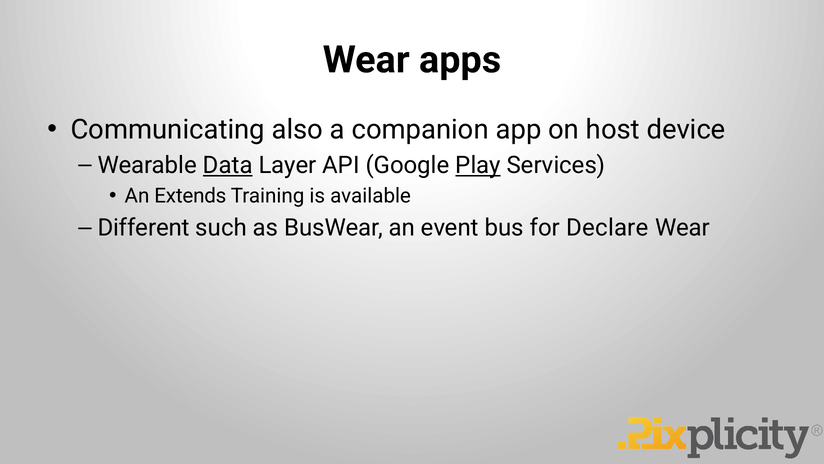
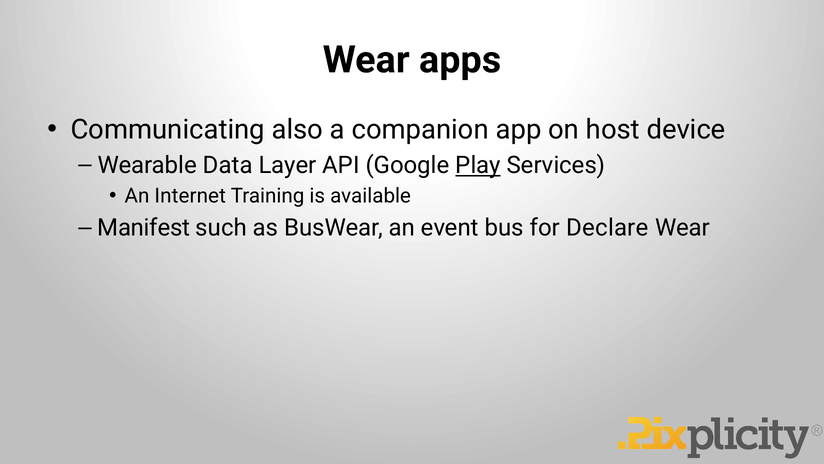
Data underline: present -> none
Extends: Extends -> Internet
Different: Different -> Manifest
